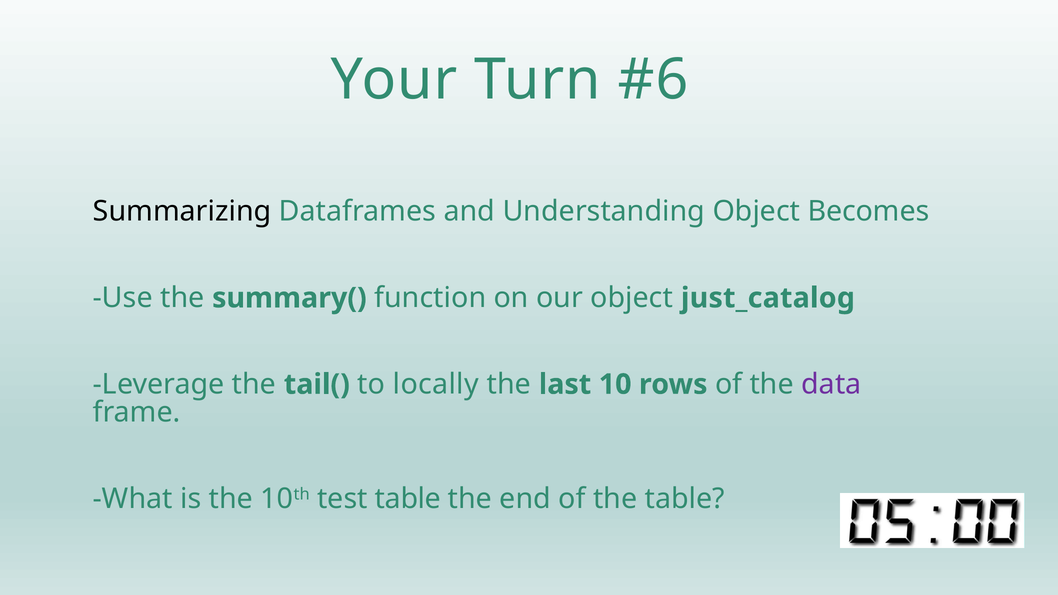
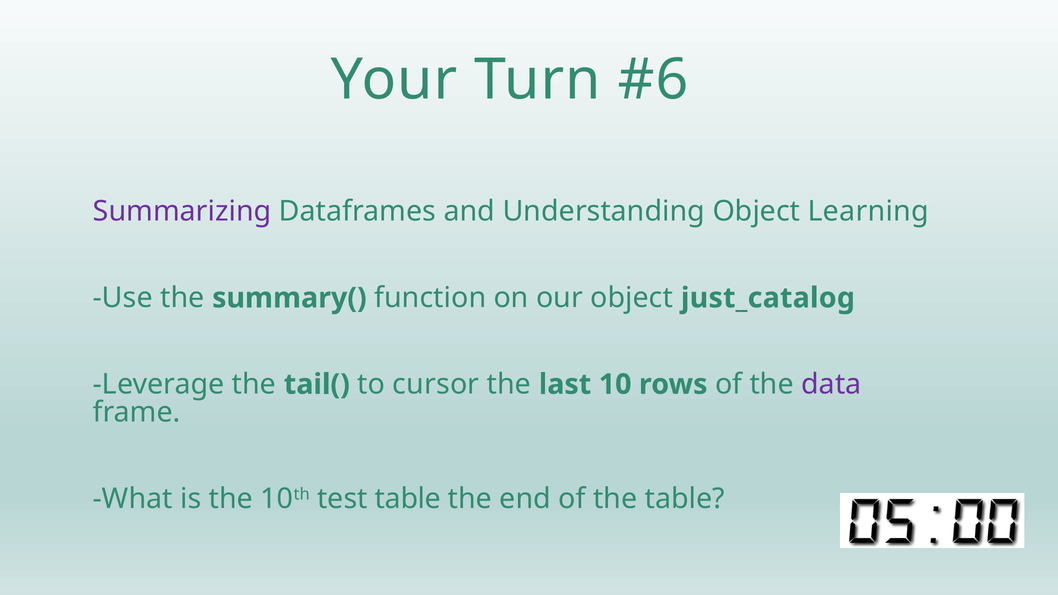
Summarizing colour: black -> purple
Becomes: Becomes -> Learning
locally: locally -> cursor
